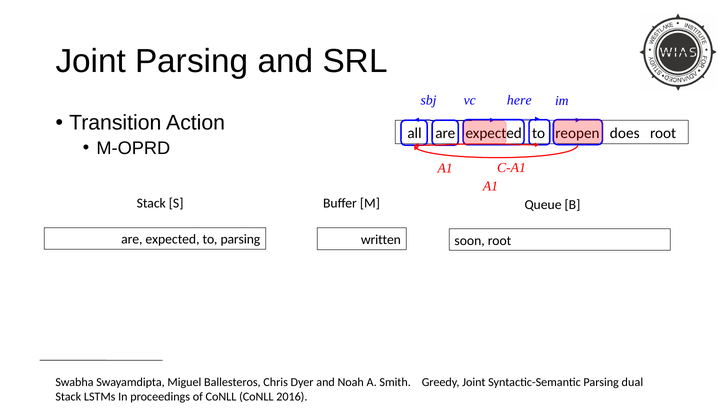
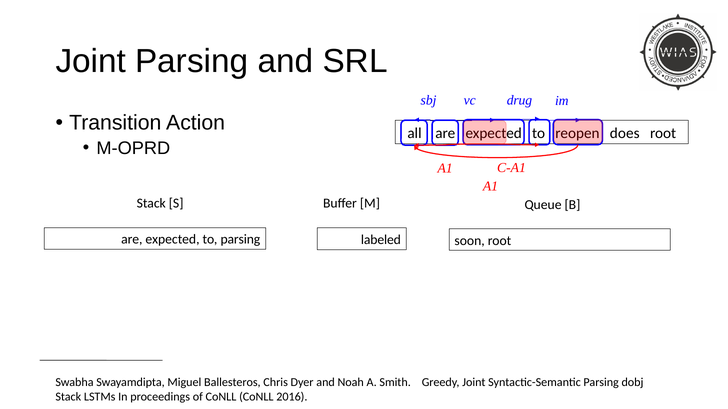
here: here -> drug
written: written -> labeled
dual: dual -> dobj
